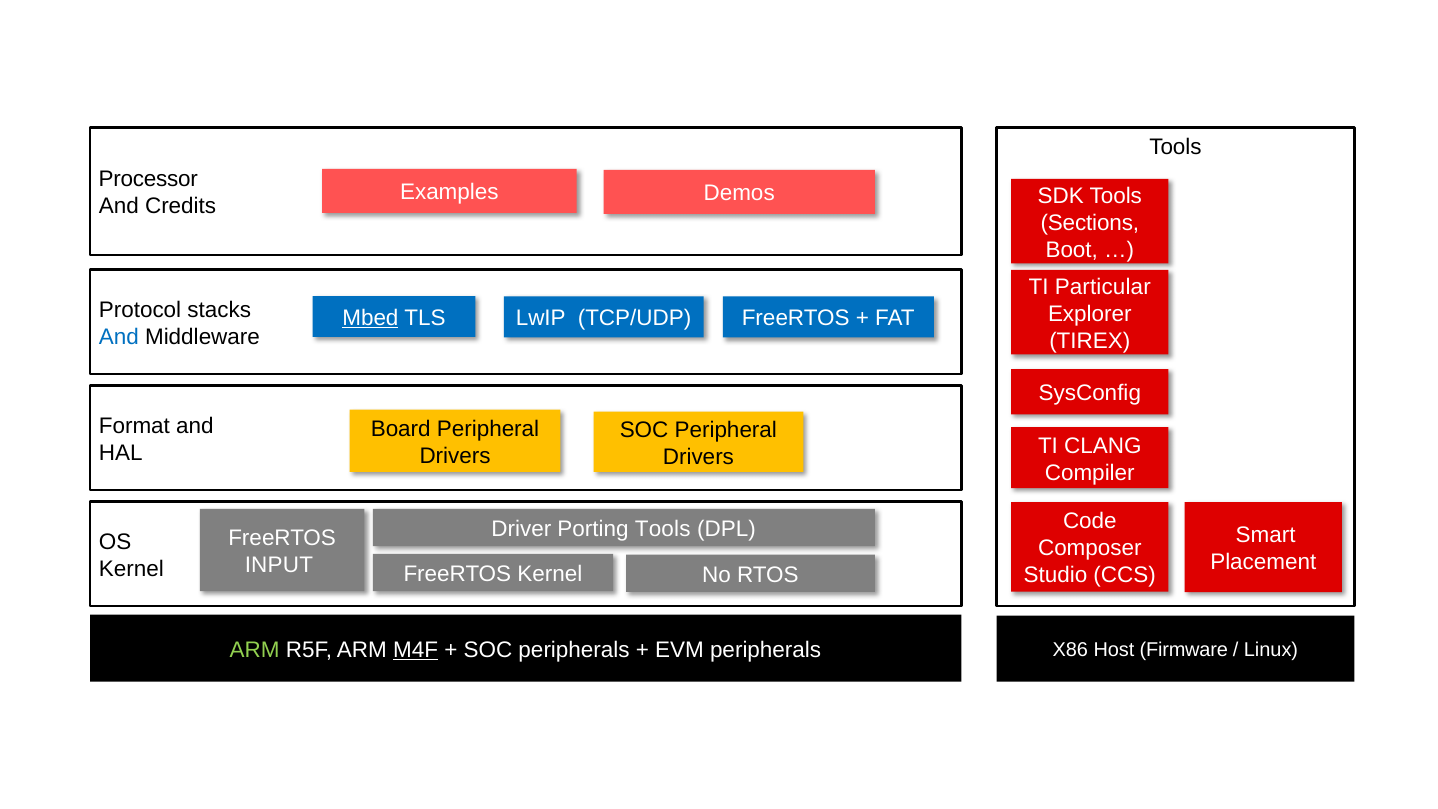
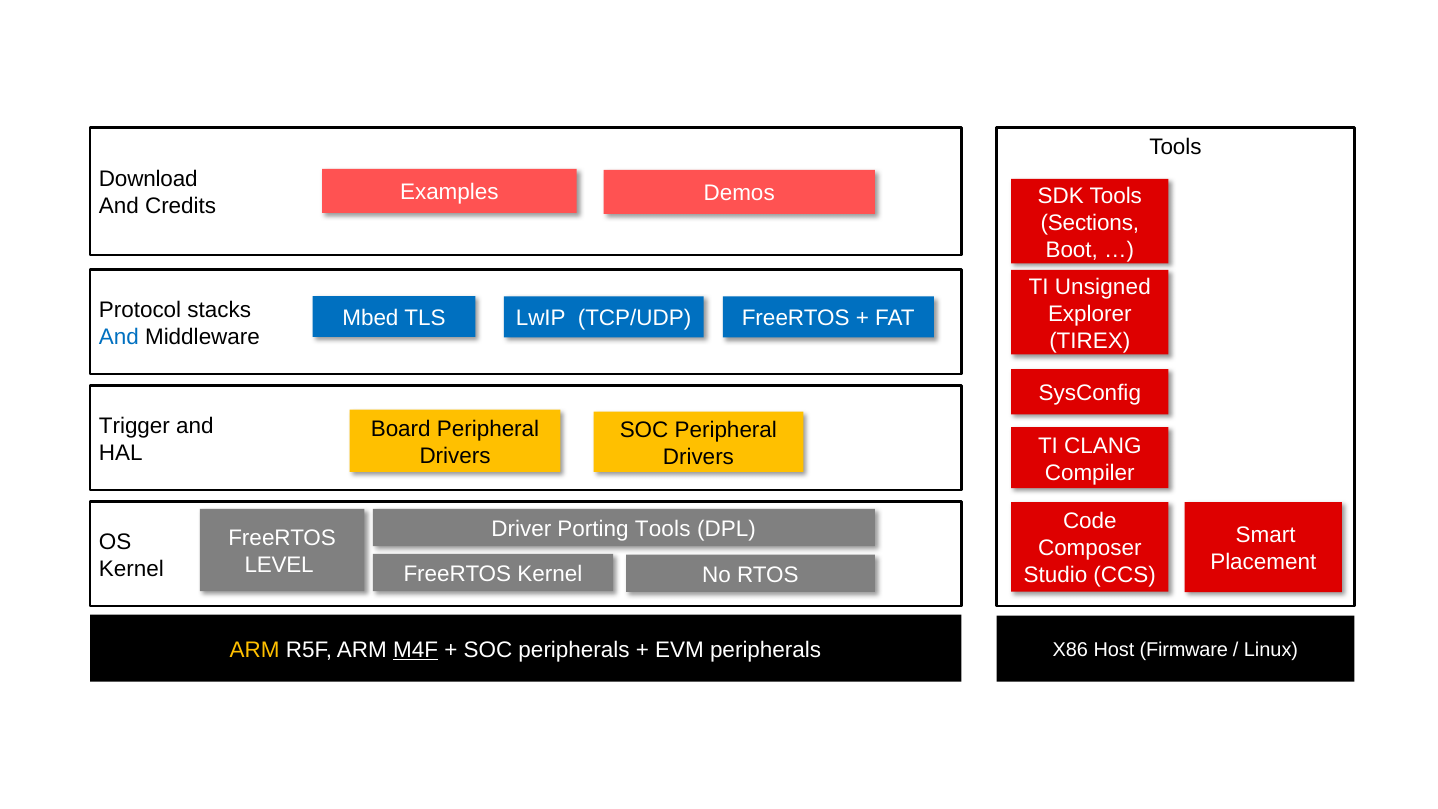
Processor: Processor -> Download
Particular: Particular -> Unsigned
Mbed underline: present -> none
Format: Format -> Trigger
INPUT: INPUT -> LEVEL
ARM at (255, 650) colour: light green -> yellow
